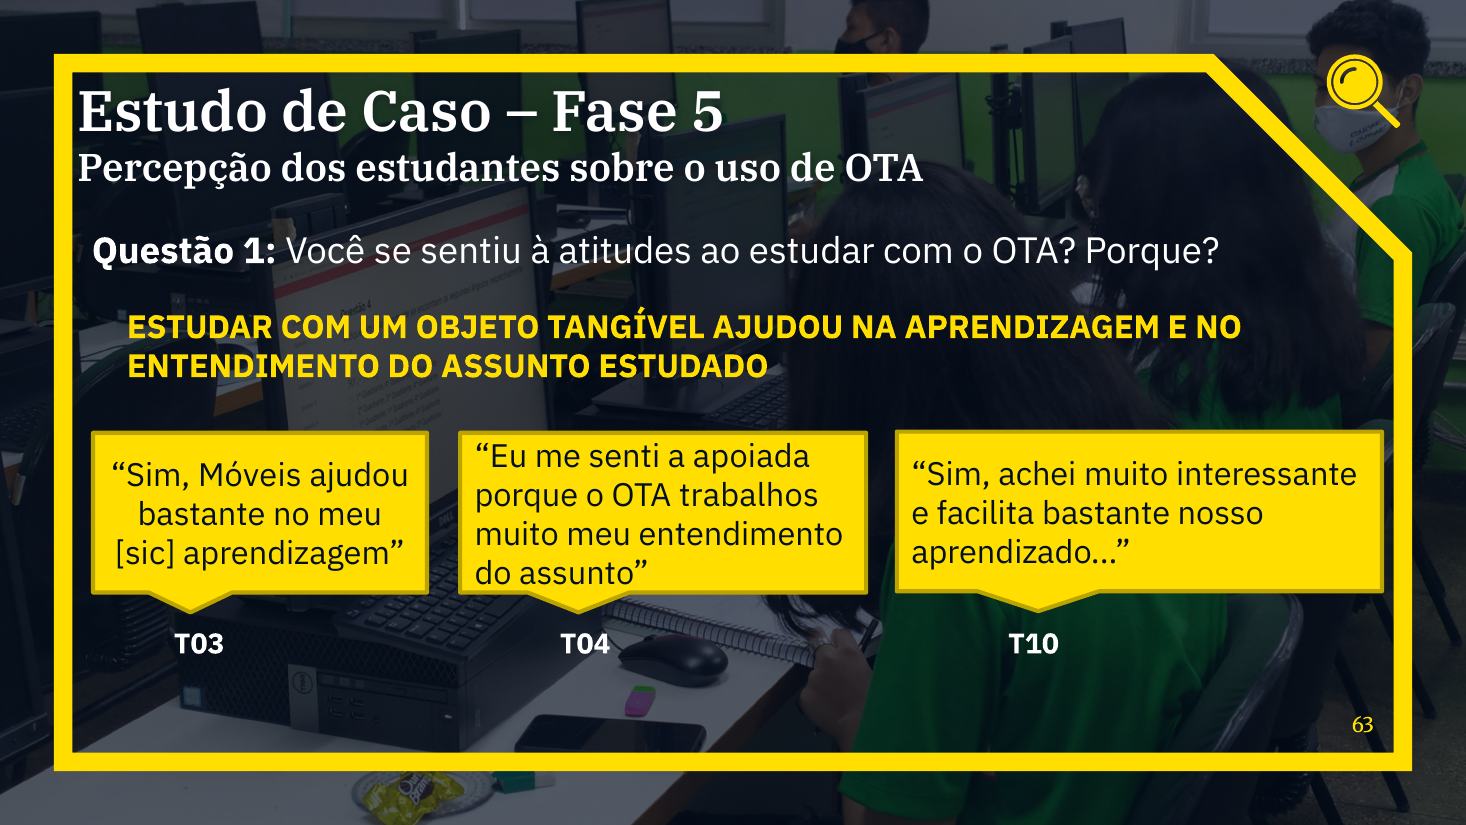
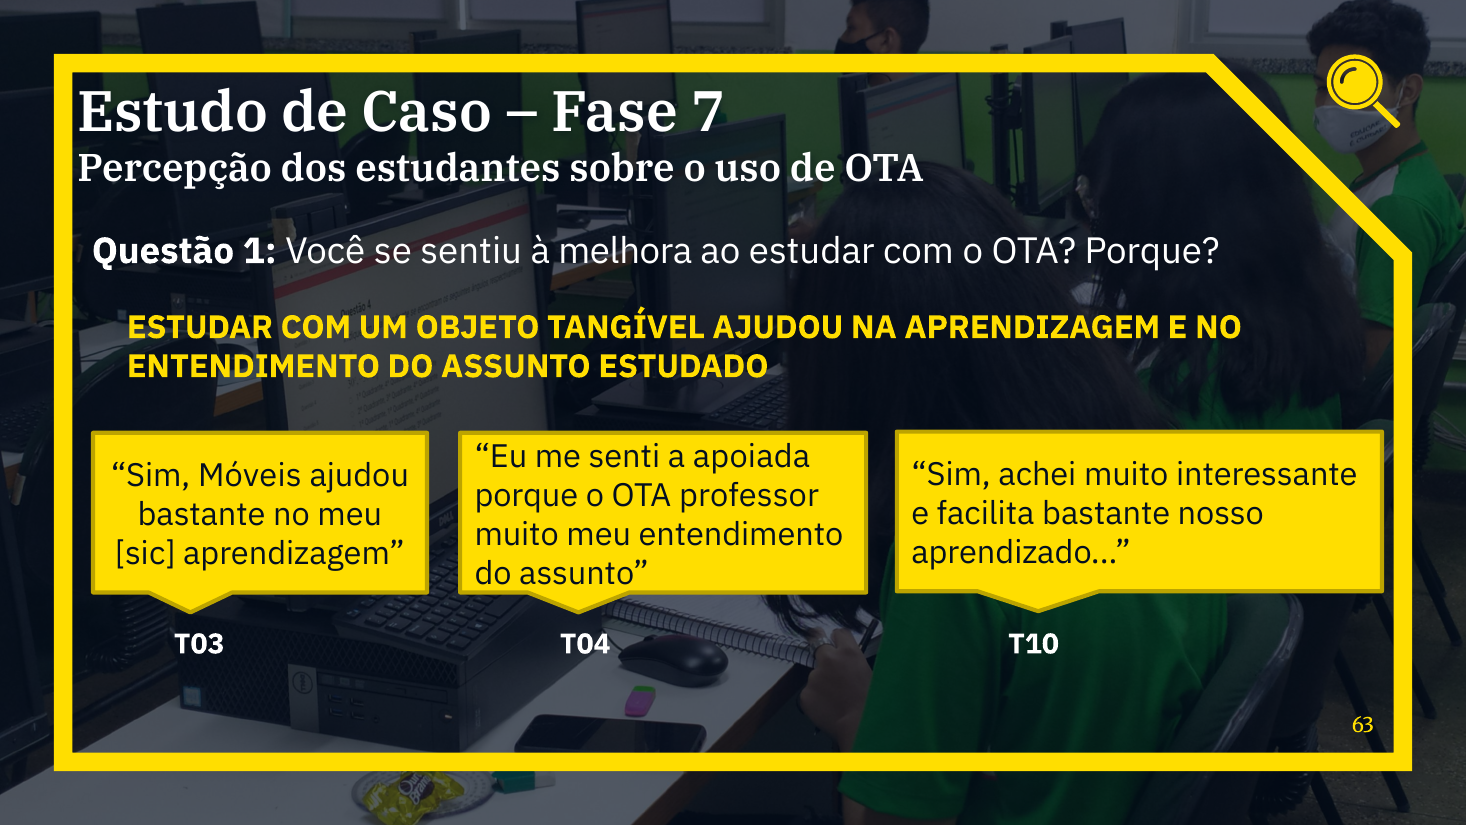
5: 5 -> 7
atitudes: atitudes -> melhora
trabalhos: trabalhos -> professor
